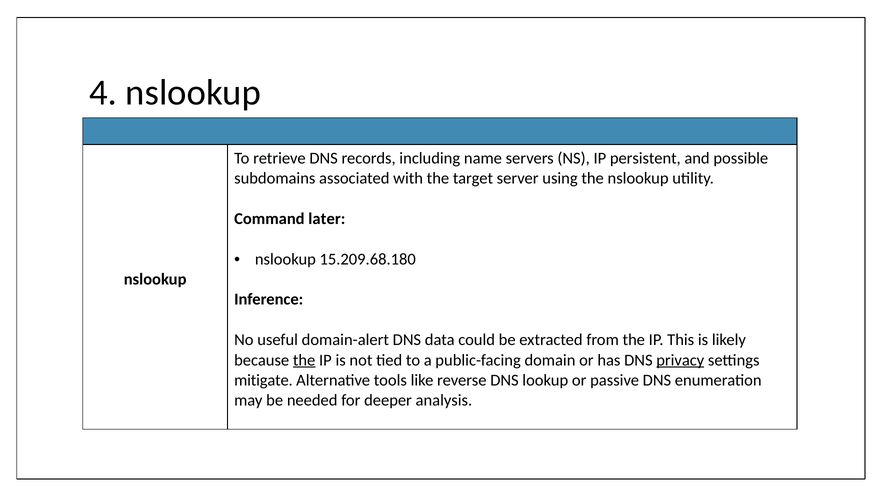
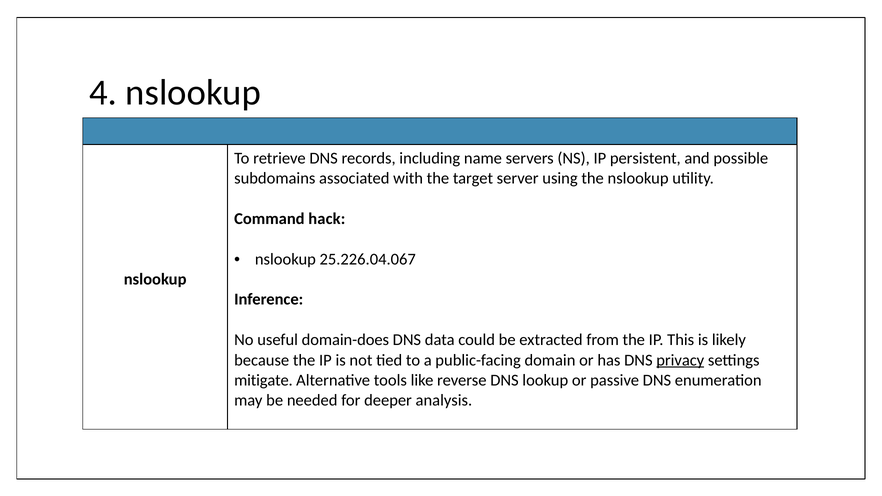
later: later -> hack
15.209.68.180: 15.209.68.180 -> 25.226.04.067
domain-alert: domain-alert -> domain-does
the at (304, 360) underline: present -> none
